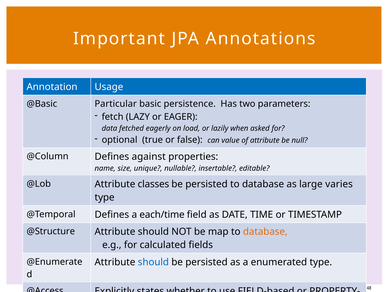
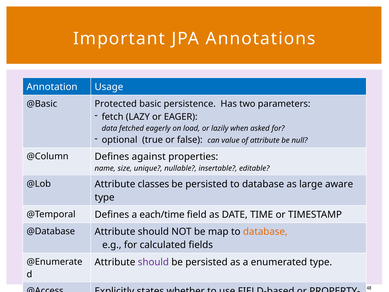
Particular: Particular -> Protected
varies: varies -> aware
@Structure: @Structure -> @Database
should at (153, 262) colour: blue -> purple
